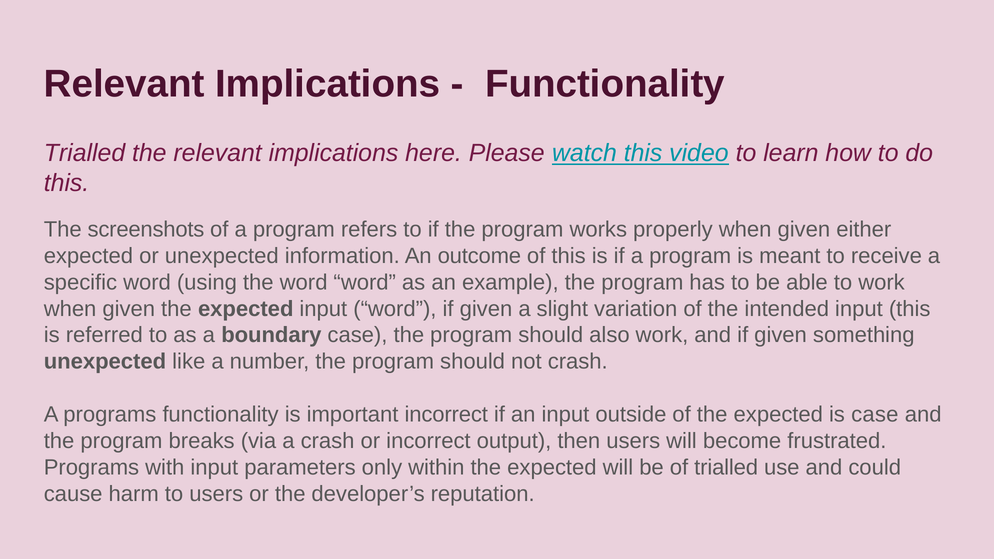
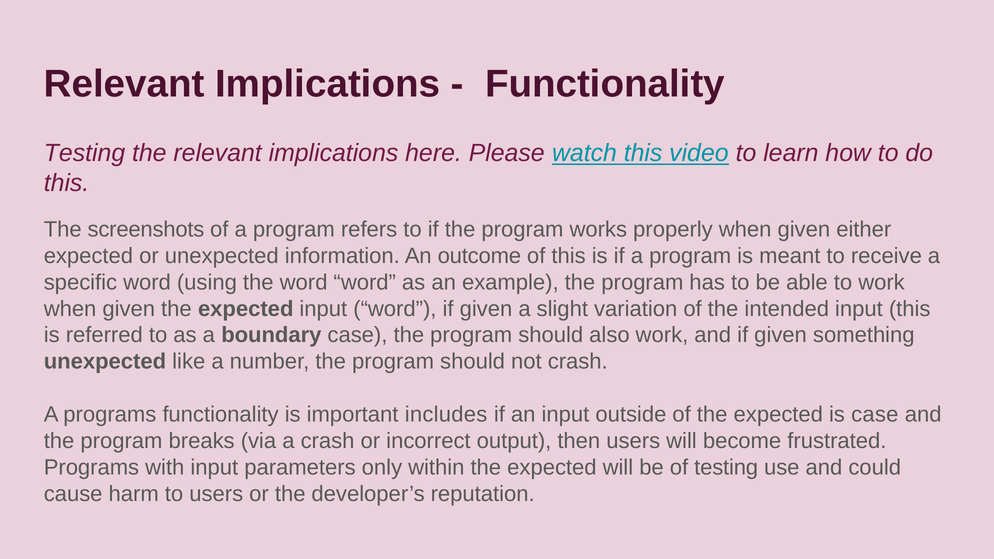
Trialled at (85, 153): Trialled -> Testing
important incorrect: incorrect -> includes
of trialled: trialled -> testing
